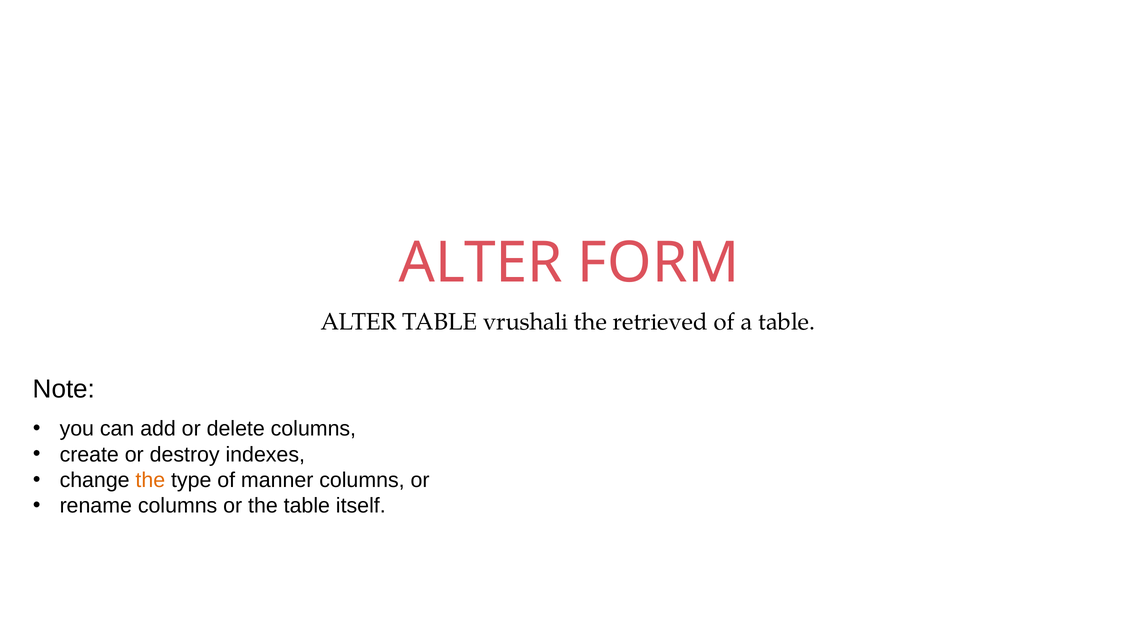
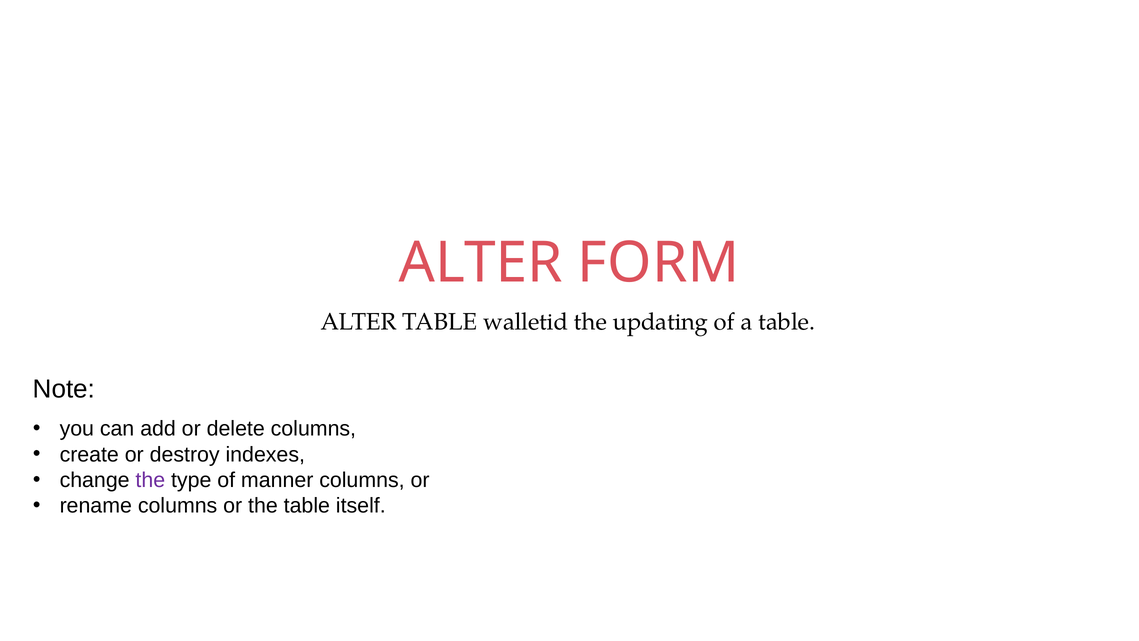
vrushali: vrushali -> walletid
retrieved: retrieved -> updating
the at (150, 480) colour: orange -> purple
